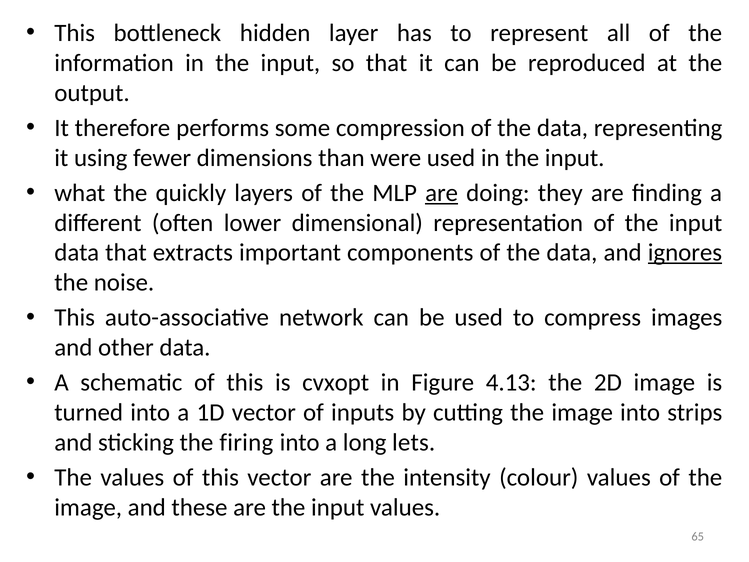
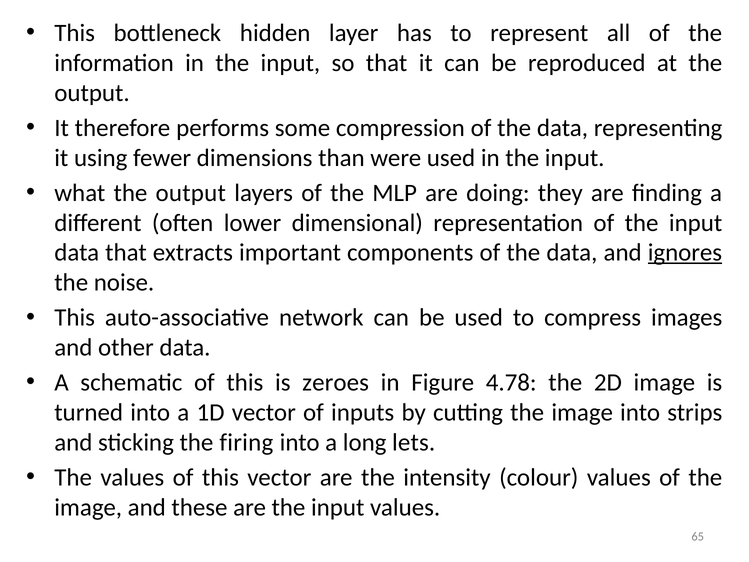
what the quickly: quickly -> output
are at (442, 193) underline: present -> none
cvxopt: cvxopt -> zeroes
4.13: 4.13 -> 4.78
